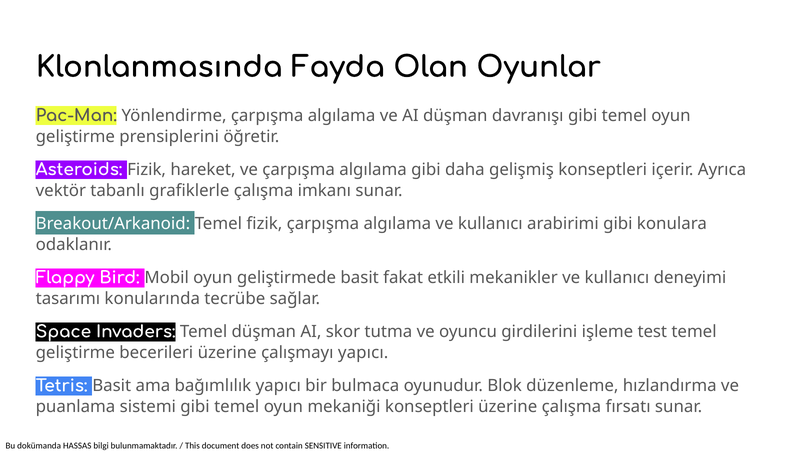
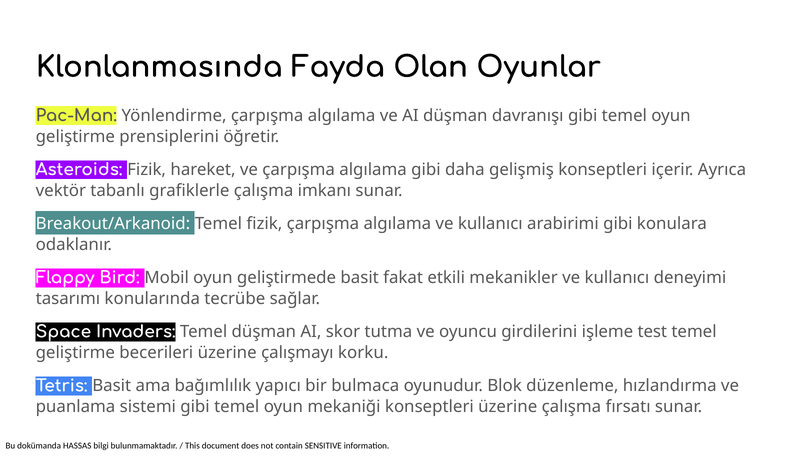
çalışmayı yapıcı: yapıcı -> korku
